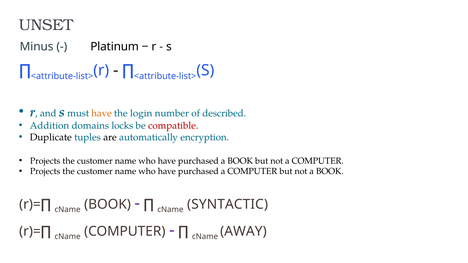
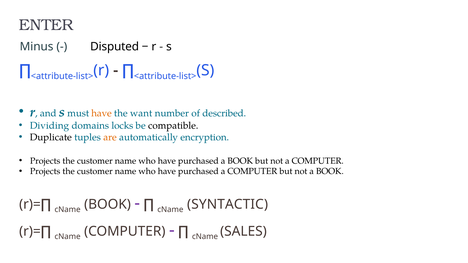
UNSET: UNSET -> ENTER
Platinum: Platinum -> Disputed
login: login -> want
Addition: Addition -> Dividing
compatible colour: red -> black
are colour: black -> orange
AWAY: AWAY -> SALES
